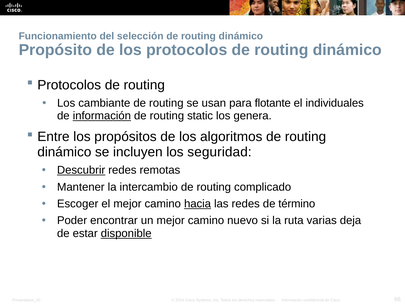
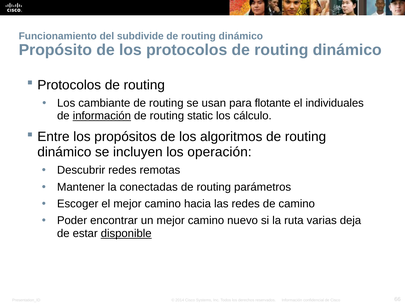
selección: selección -> subdivide
genera: genera -> cálculo
seguridad: seguridad -> operación
Descubrir underline: present -> none
intercambio: intercambio -> conectadas
complicado: complicado -> parámetros
hacia underline: present -> none
de término: término -> camino
